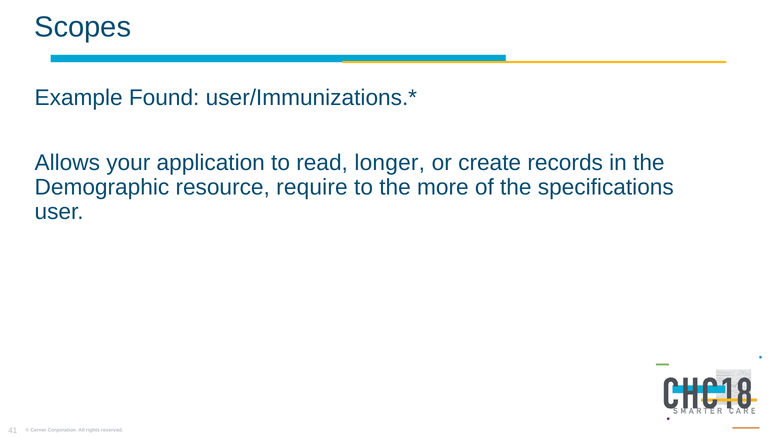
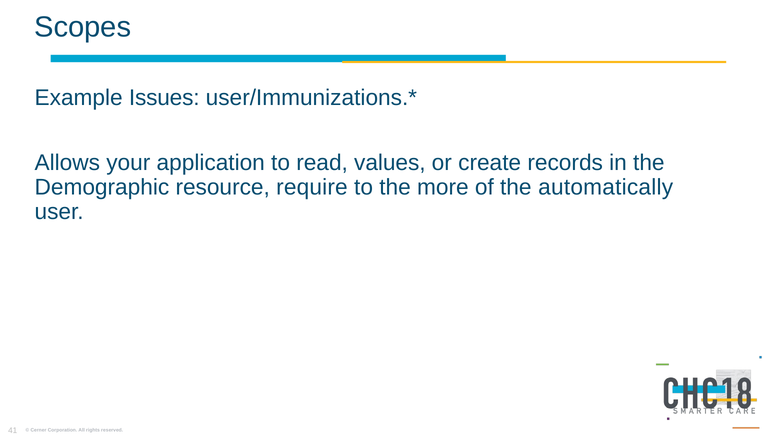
Found: Found -> Issues
longer: longer -> values
specifications: specifications -> automatically
